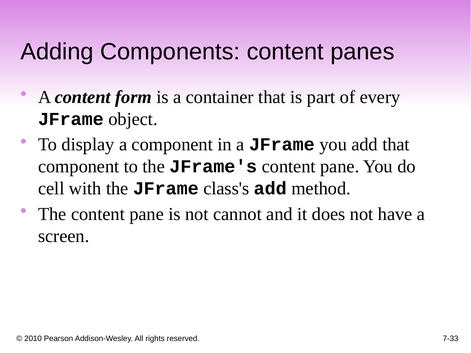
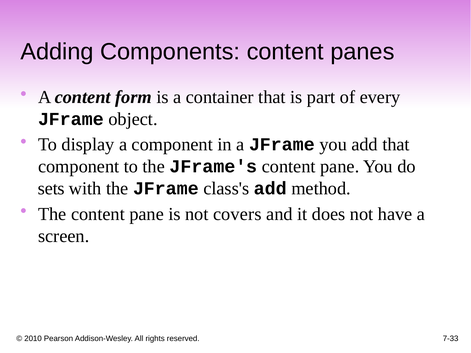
cell: cell -> sets
cannot: cannot -> covers
